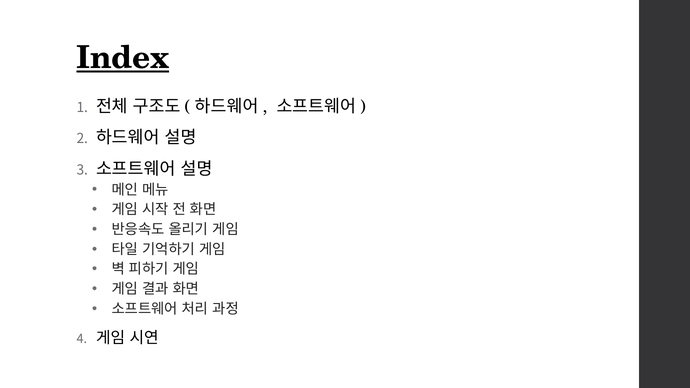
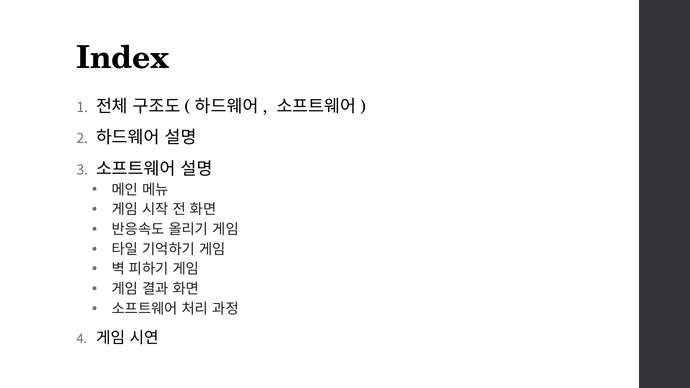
Index underline: present -> none
